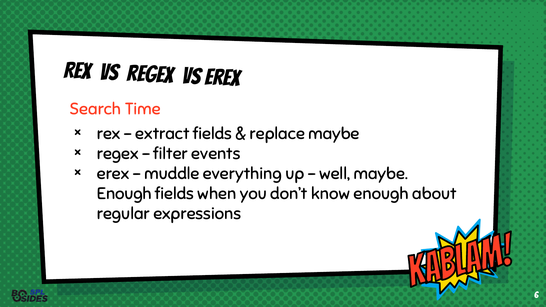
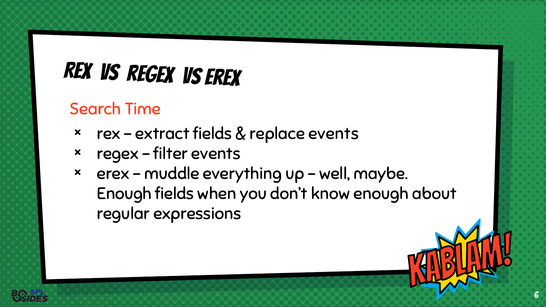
replace maybe: maybe -> events
